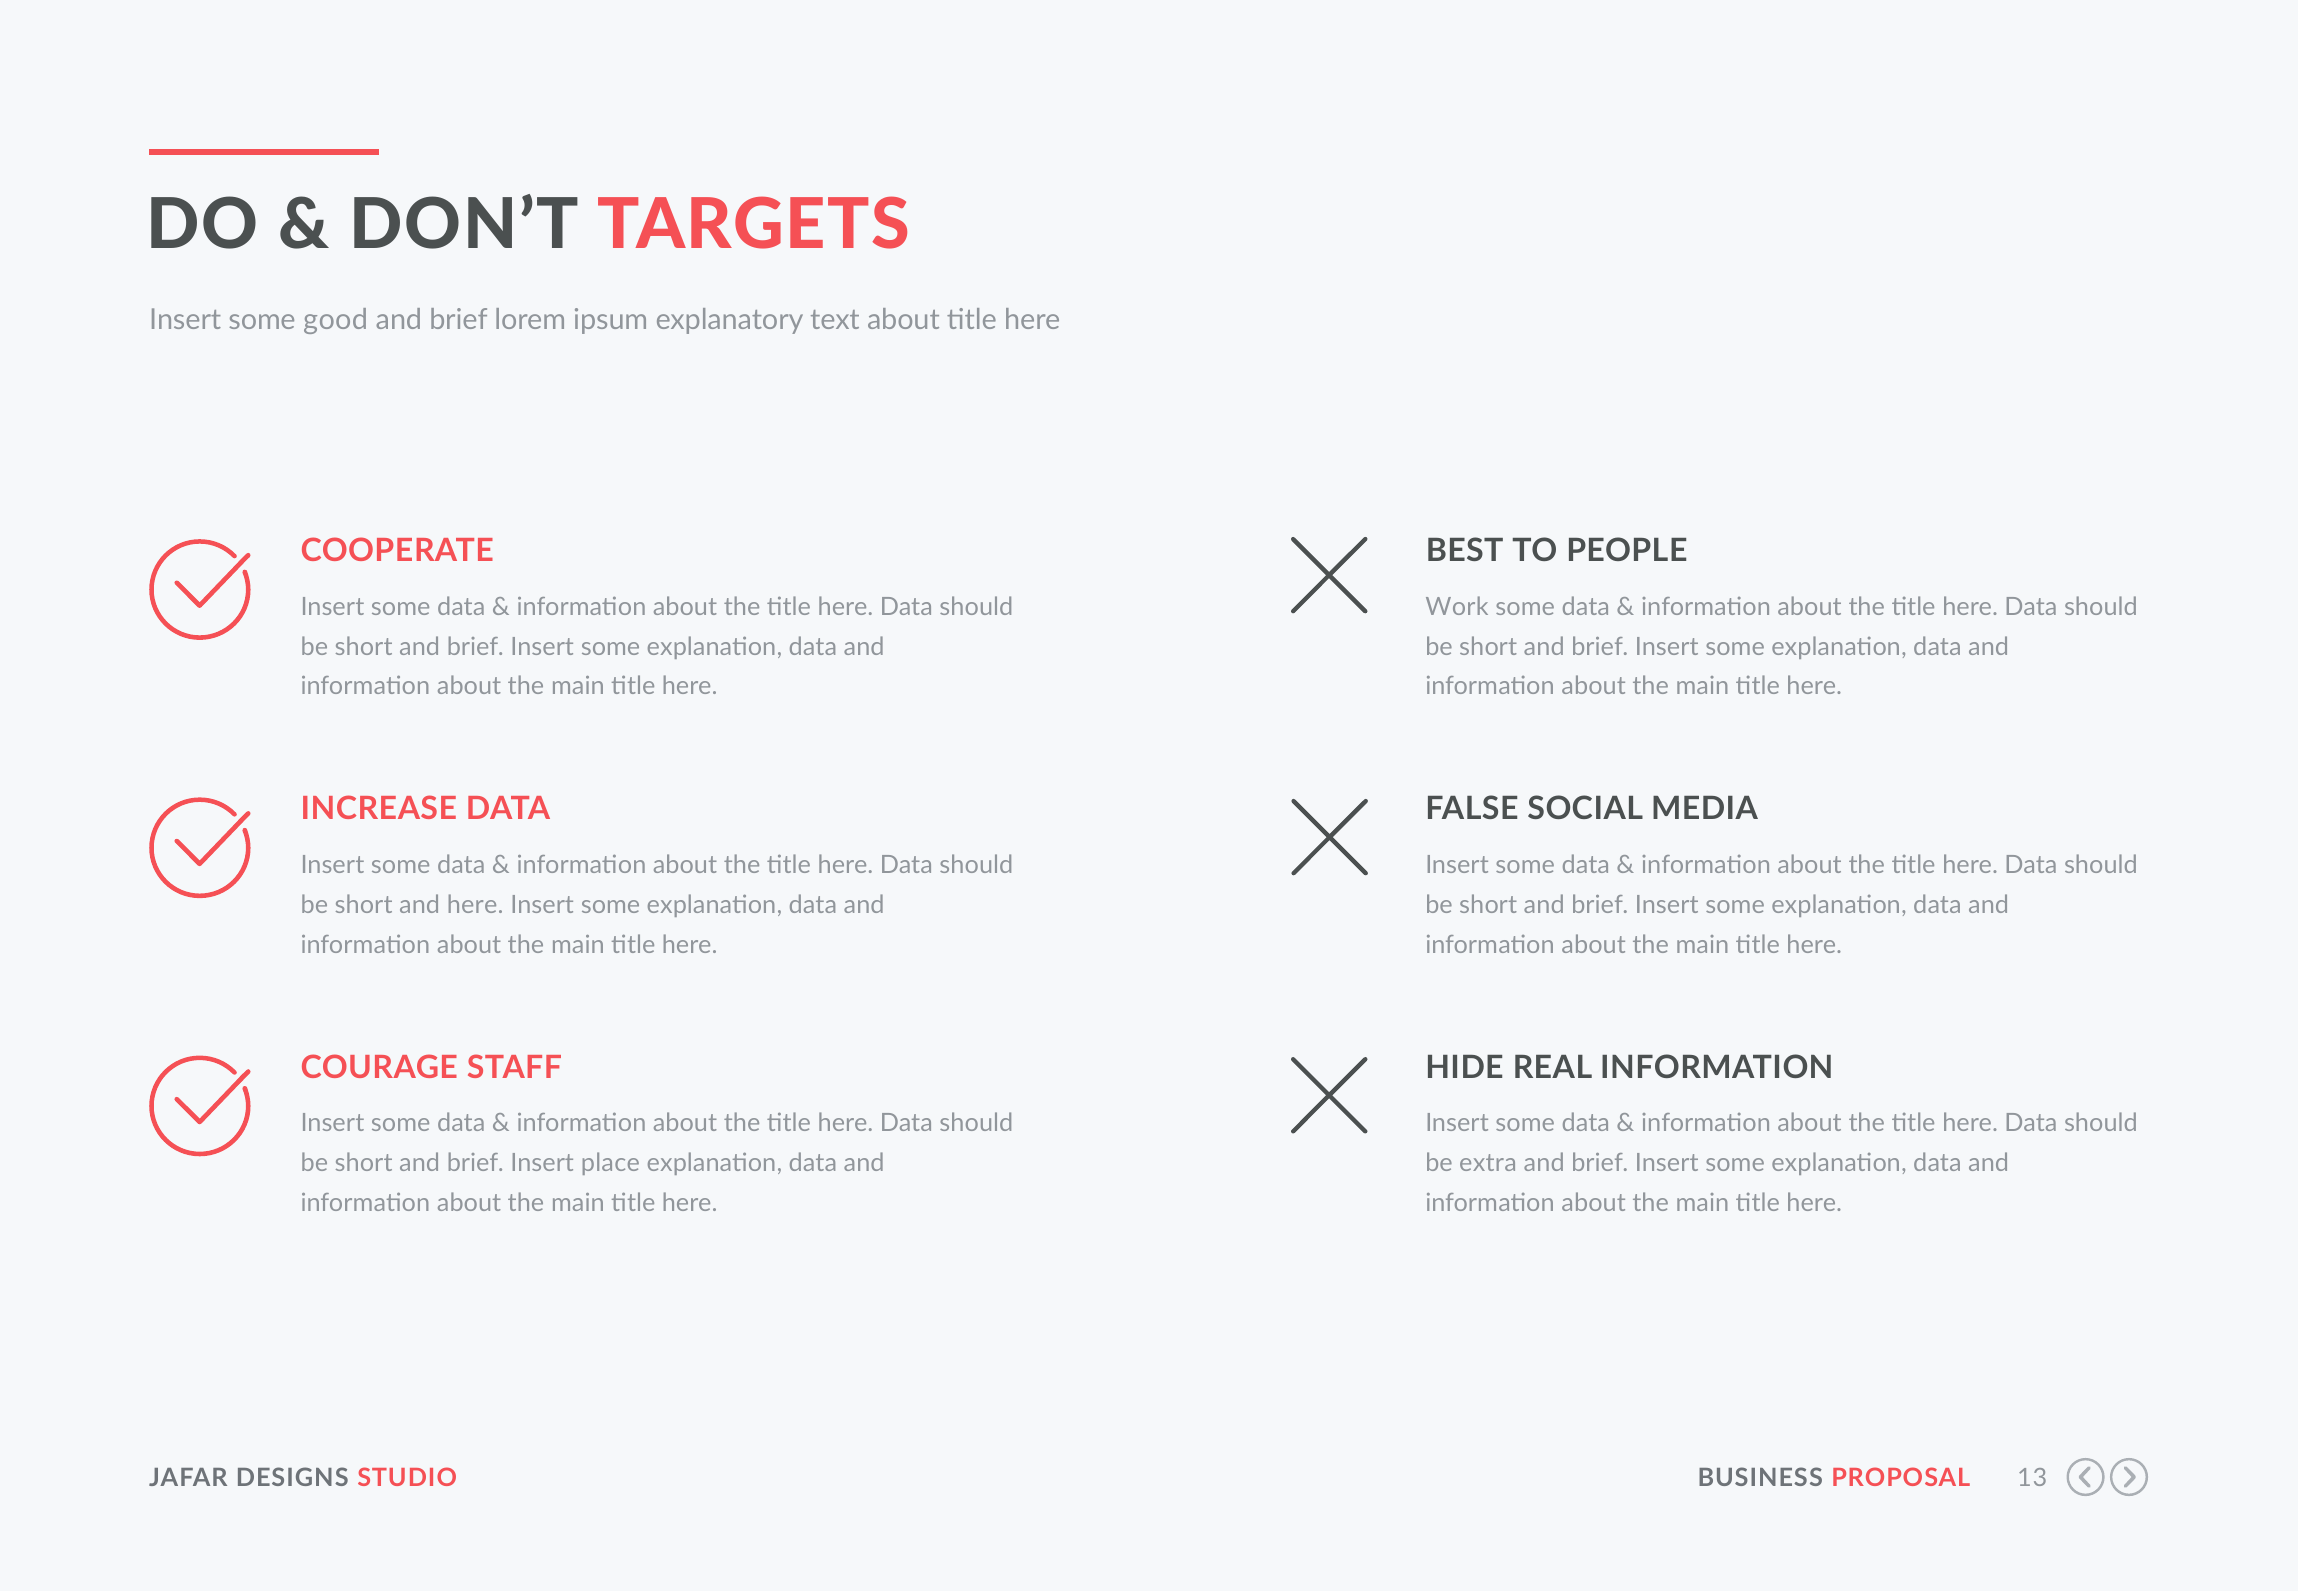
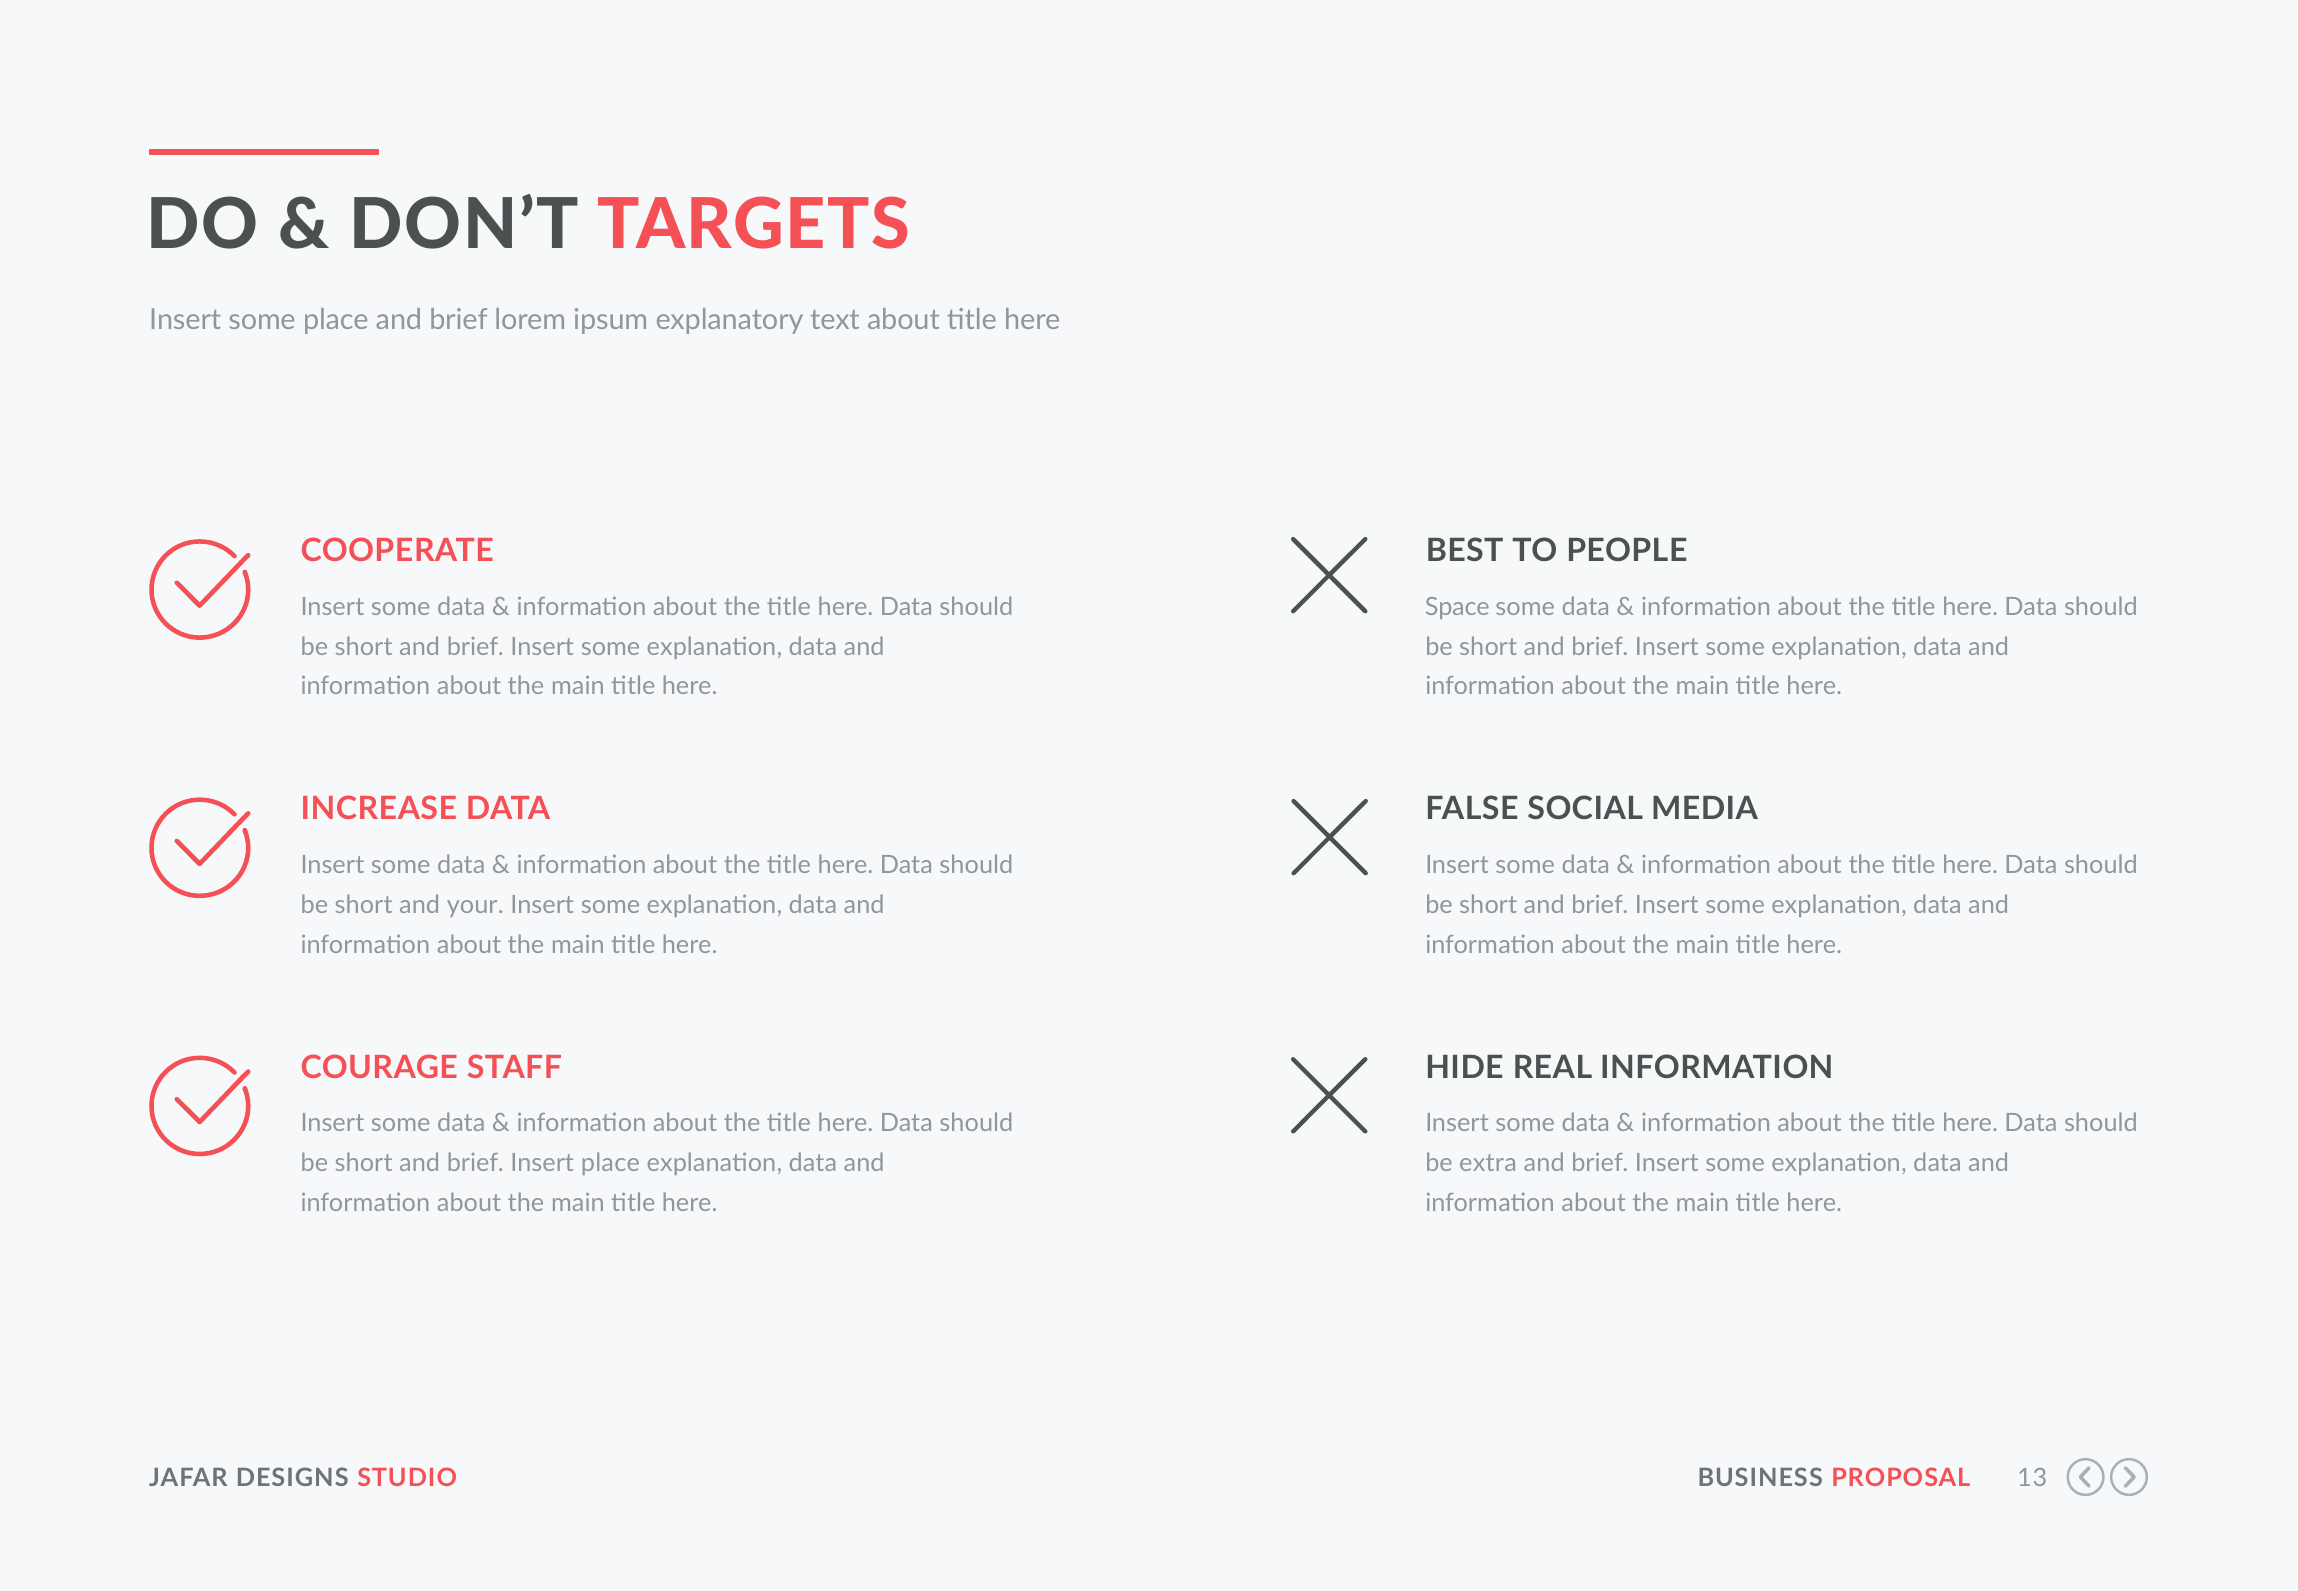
some good: good -> place
Work: Work -> Space
and here: here -> your
